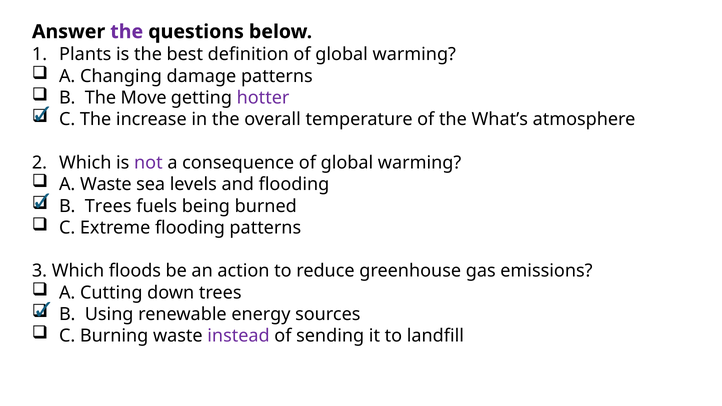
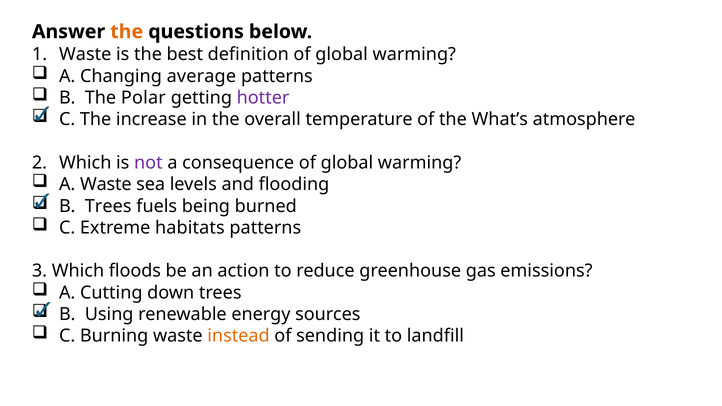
the at (127, 32) colour: purple -> orange
Plants at (85, 55): Plants -> Waste
damage: damage -> average
Move: Move -> Polar
Extreme flooding: flooding -> habitats
instead colour: purple -> orange
